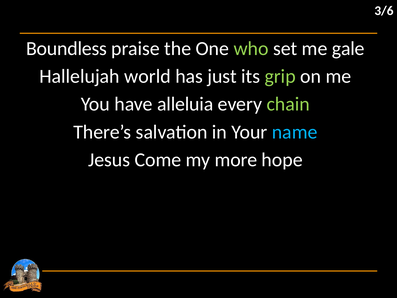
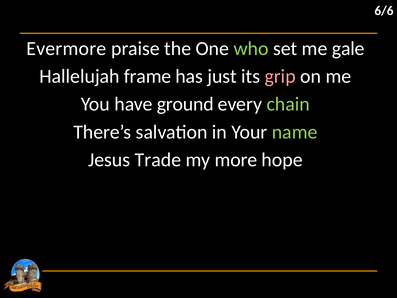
3/6: 3/6 -> 6/6
Boundless: Boundless -> Evermore
world: world -> frame
grip colour: light green -> pink
alleluia: alleluia -> ground
name colour: light blue -> light green
Come: Come -> Trade
